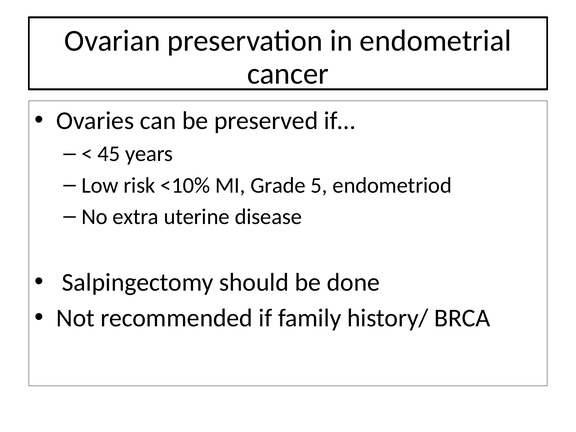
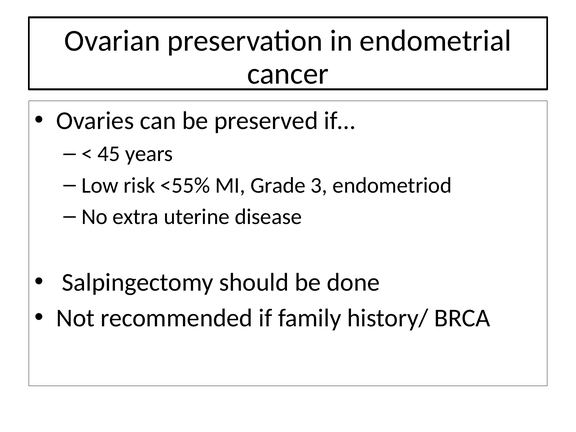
<10%: <10% -> <55%
5: 5 -> 3
